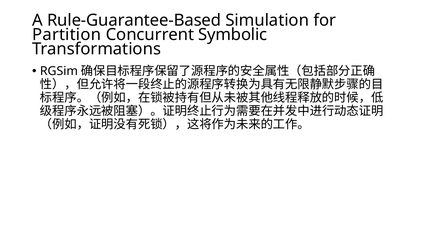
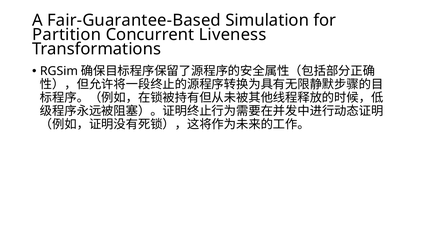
Rule-Guarantee-Based: Rule-Guarantee-Based -> Fair-Guarantee-Based
Symbolic: Symbolic -> Liveness
